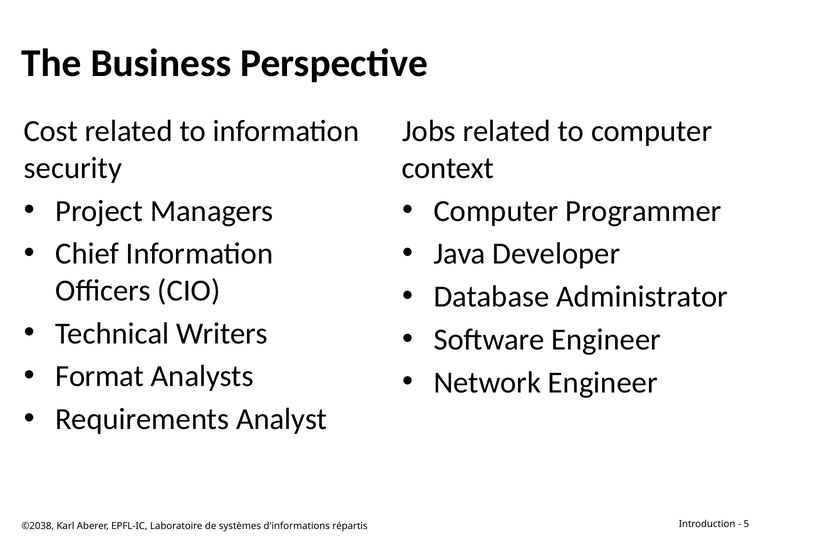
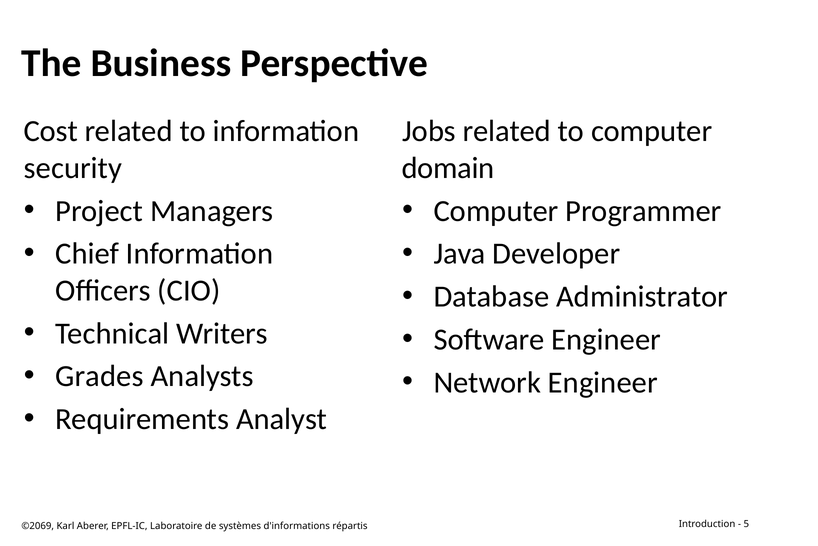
context: context -> domain
Format: Format -> Grades
©2038: ©2038 -> ©2069
